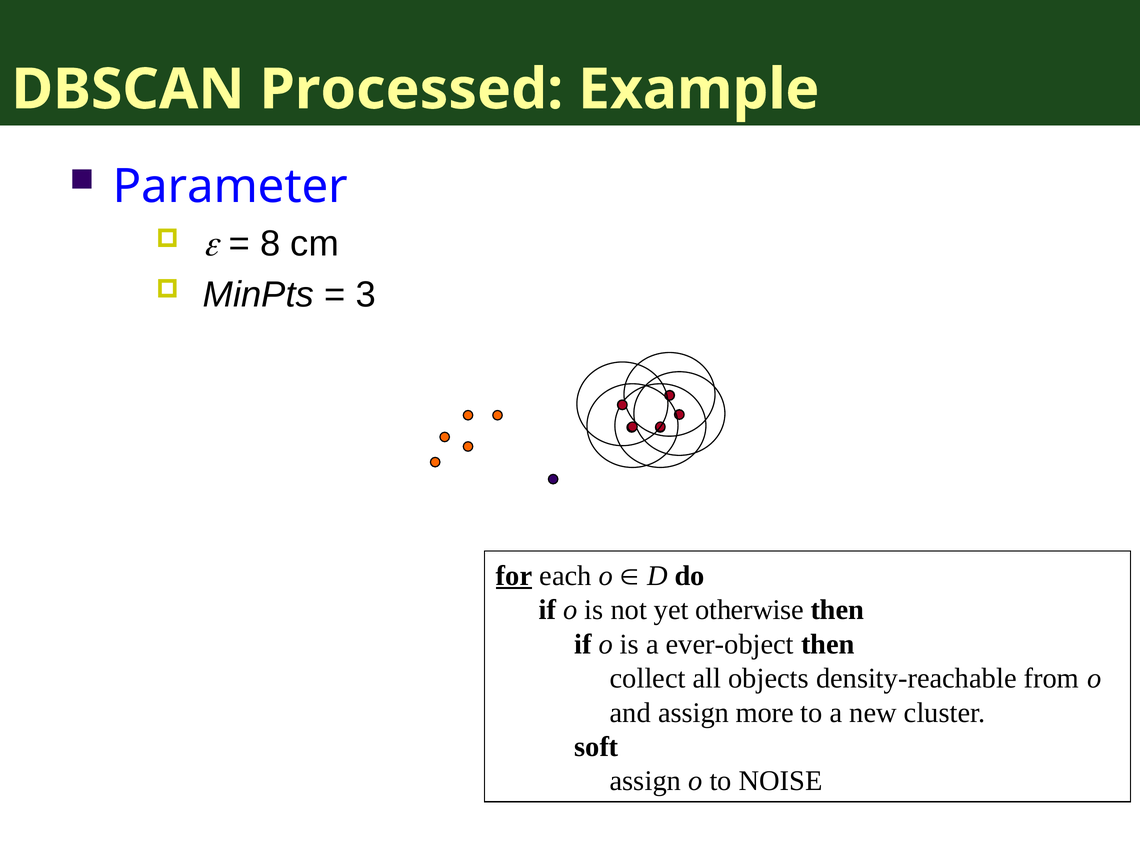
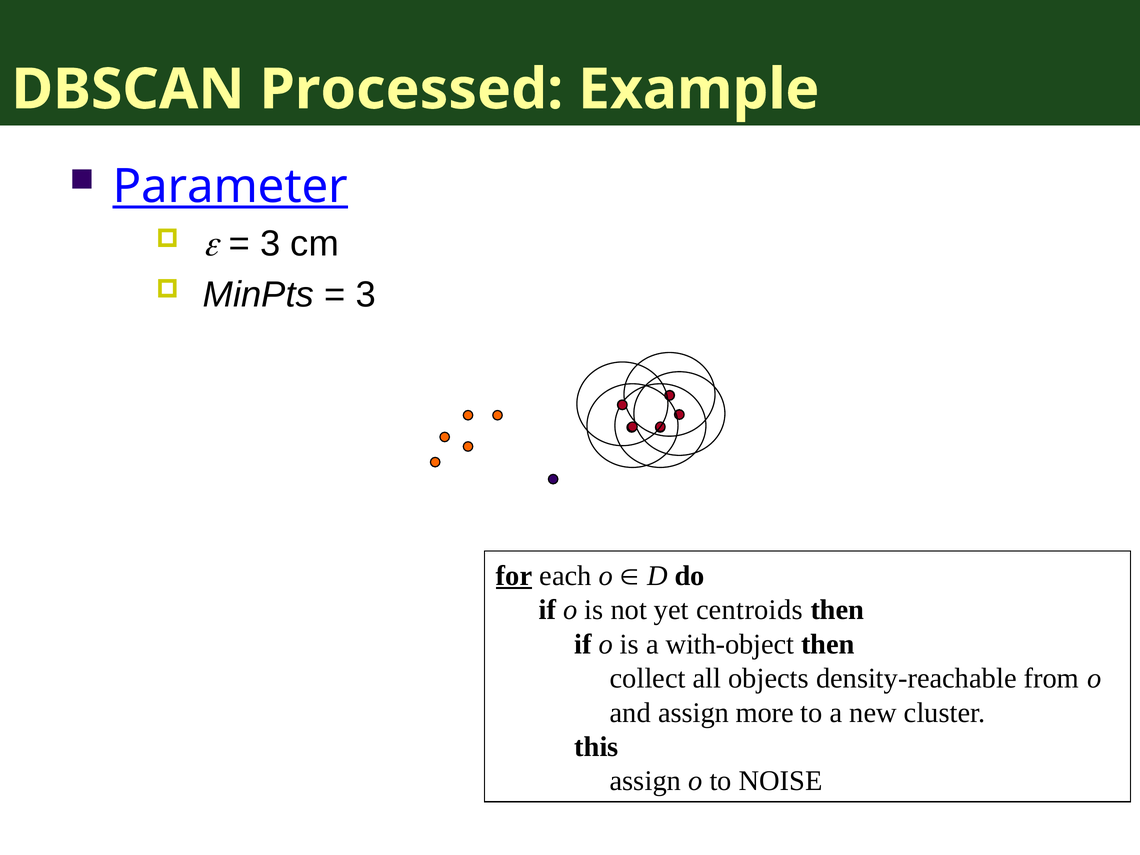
Parameter underline: none -> present
8 at (270, 244): 8 -> 3
otherwise: otherwise -> centroids
ever-object: ever-object -> with-object
soft: soft -> this
